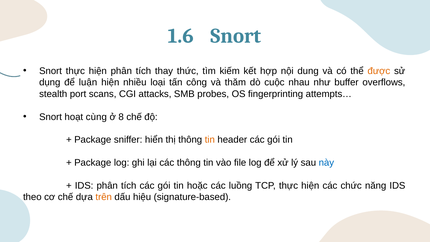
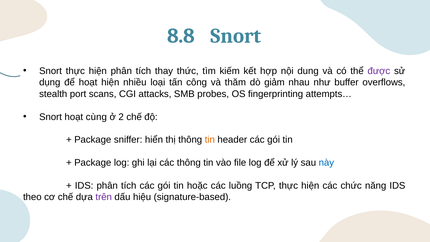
1.6: 1.6 -> 8.8
được colour: orange -> purple
để luận: luận -> hoạt
cuộc: cuộc -> giảm
8: 8 -> 2
trên colour: orange -> purple
